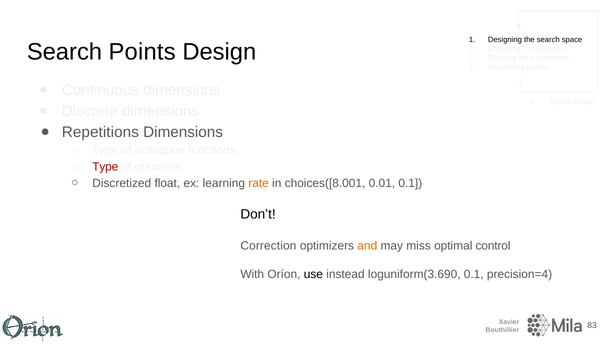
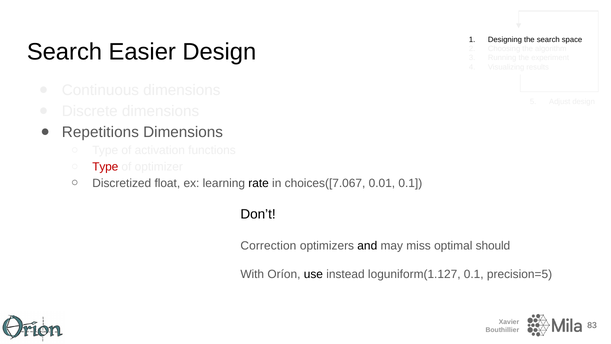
Points: Points -> Easier
rate colour: orange -> black
choices([8.001: choices([8.001 -> choices([7.067
and colour: orange -> black
control: control -> should
loguniform(3.690: loguniform(3.690 -> loguniform(1.127
precision=4: precision=4 -> precision=5
